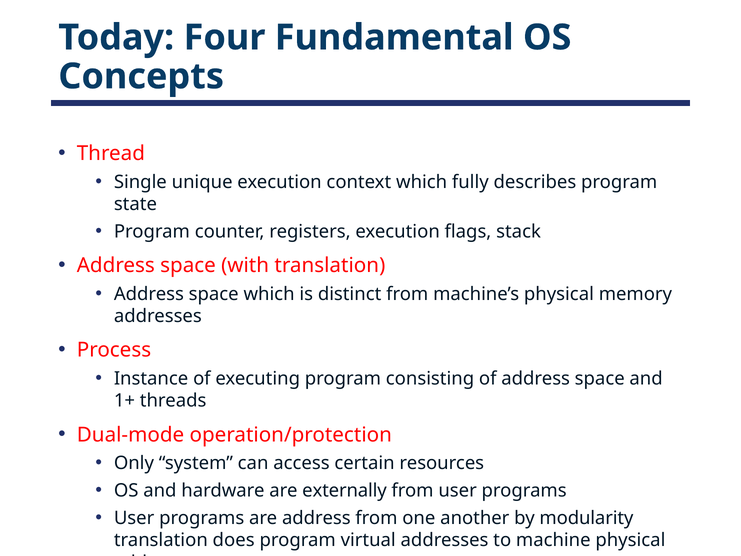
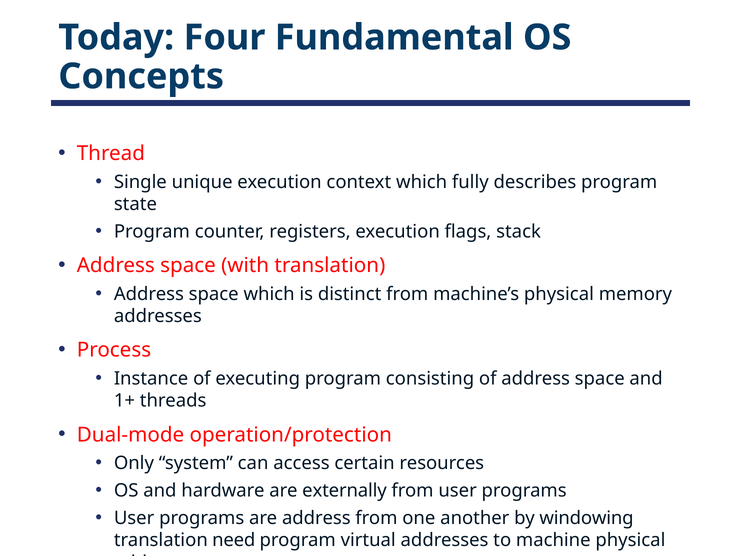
modularity: modularity -> windowing
does: does -> need
